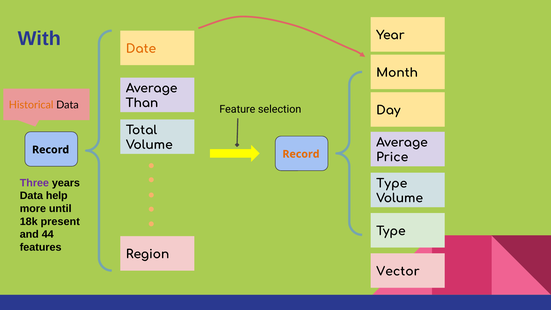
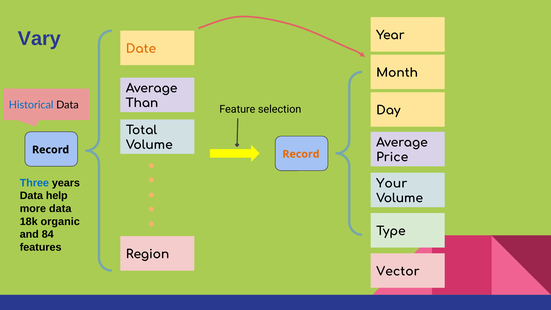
With: With -> Vary
Historical colour: orange -> blue
Three colour: purple -> blue
Type at (392, 183): Type -> Your
more until: until -> data
present: present -> organic
44: 44 -> 84
